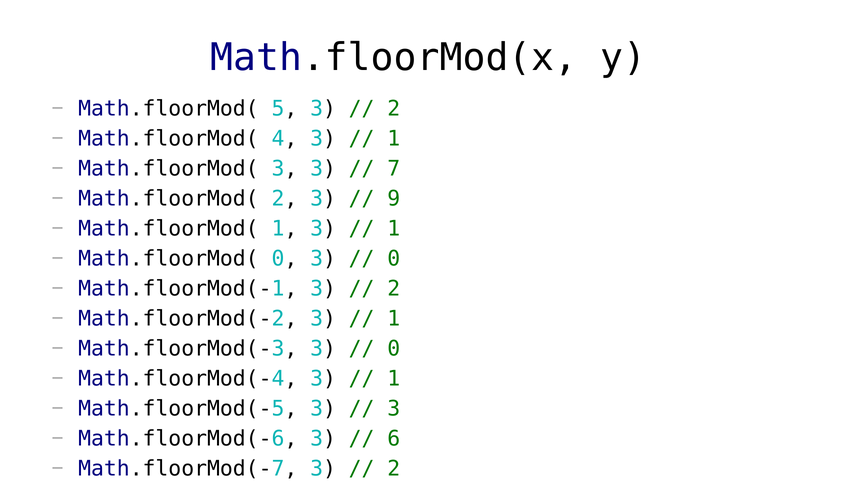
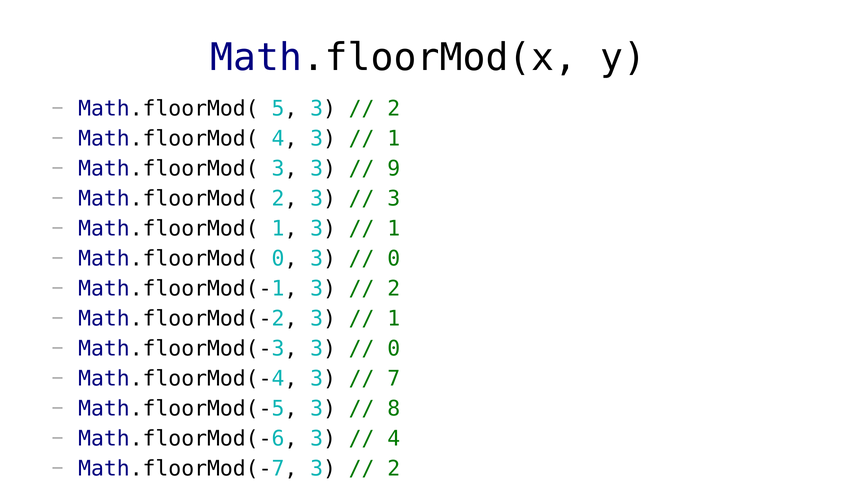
7: 7 -> 9
9 at (394, 199): 9 -> 3
1 at (394, 379): 1 -> 7
3 at (394, 409): 3 -> 8
6 at (394, 439): 6 -> 4
